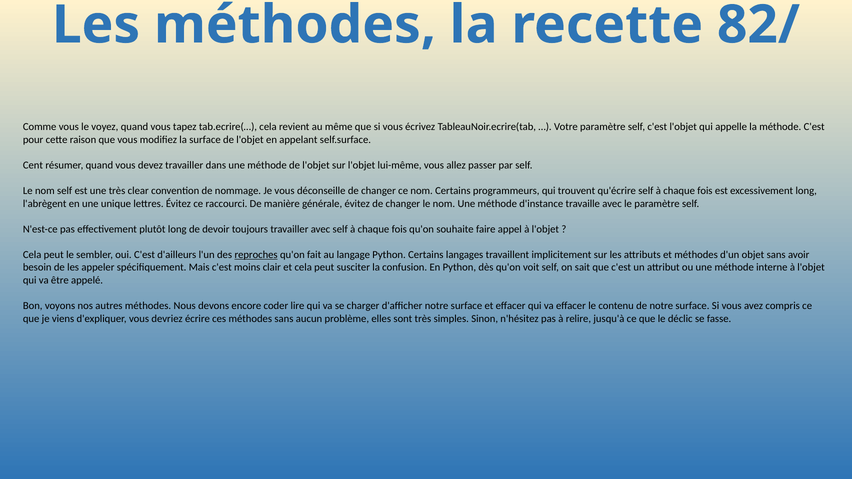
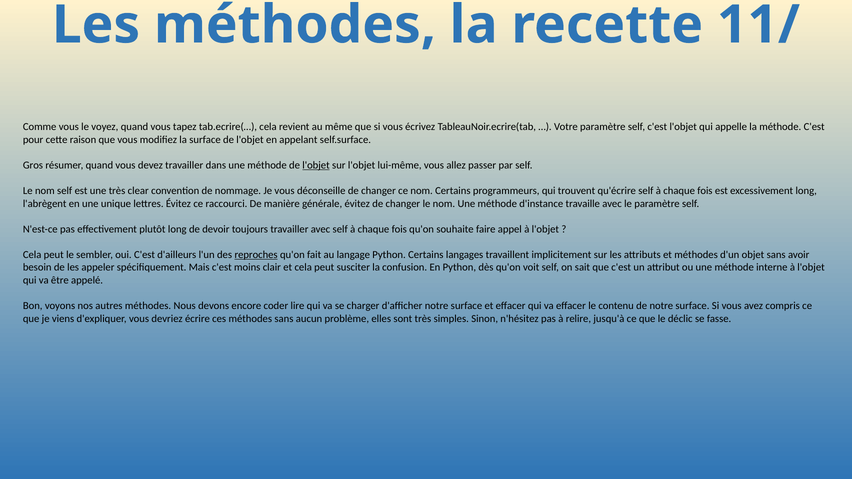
82/: 82/ -> 11/
Cent: Cent -> Gros
l'objet at (316, 165) underline: none -> present
